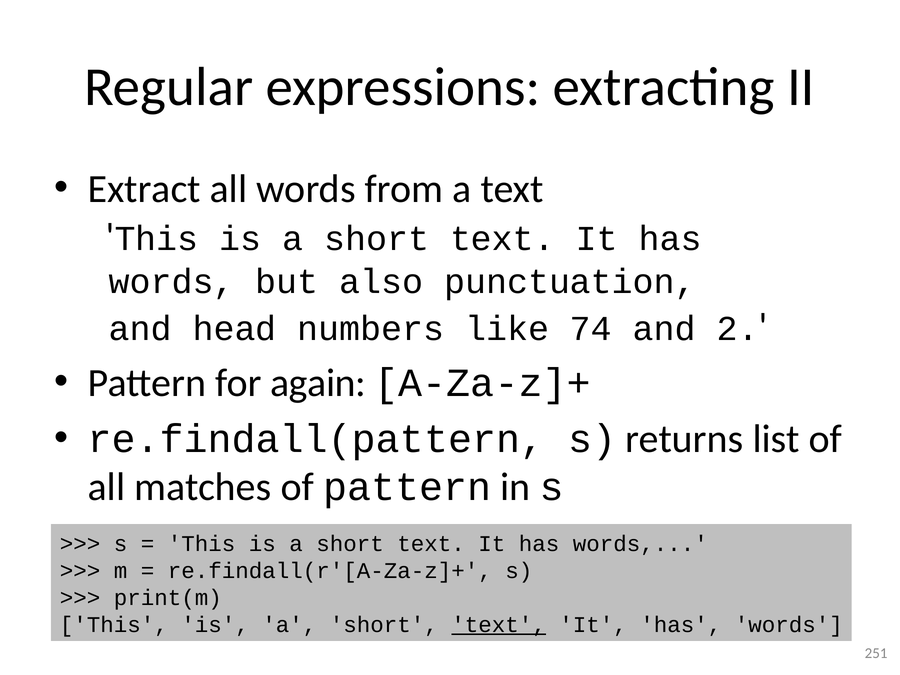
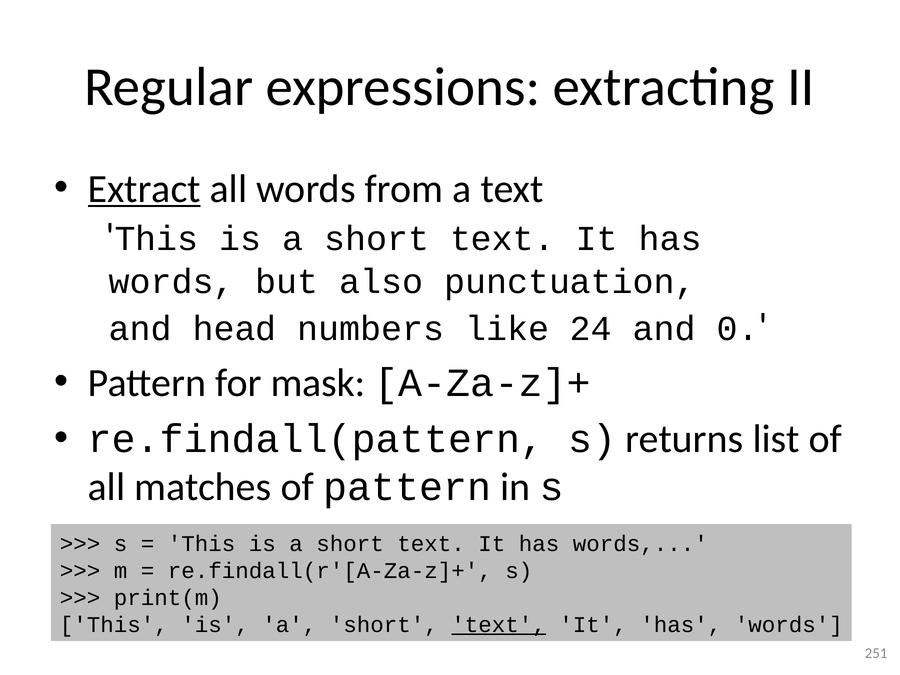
Extract underline: none -> present
74: 74 -> 24
2: 2 -> 0
again: again -> mask
